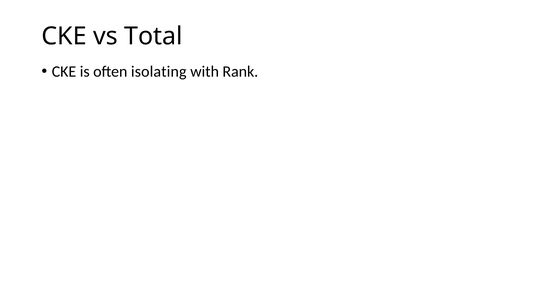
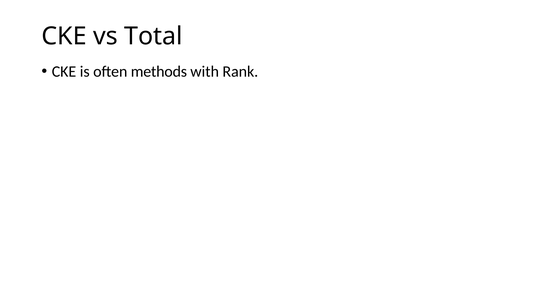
isolating: isolating -> methods
